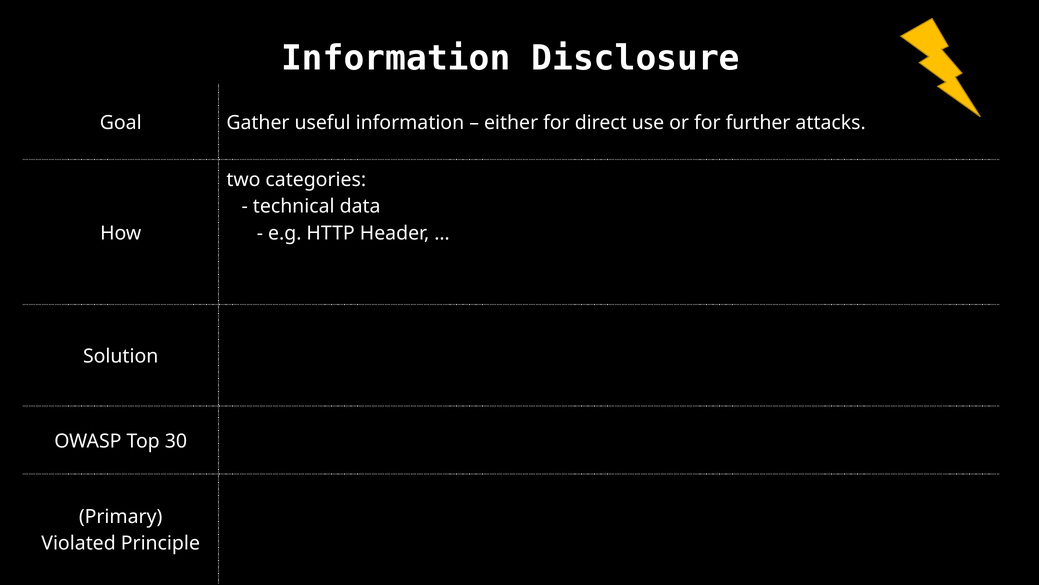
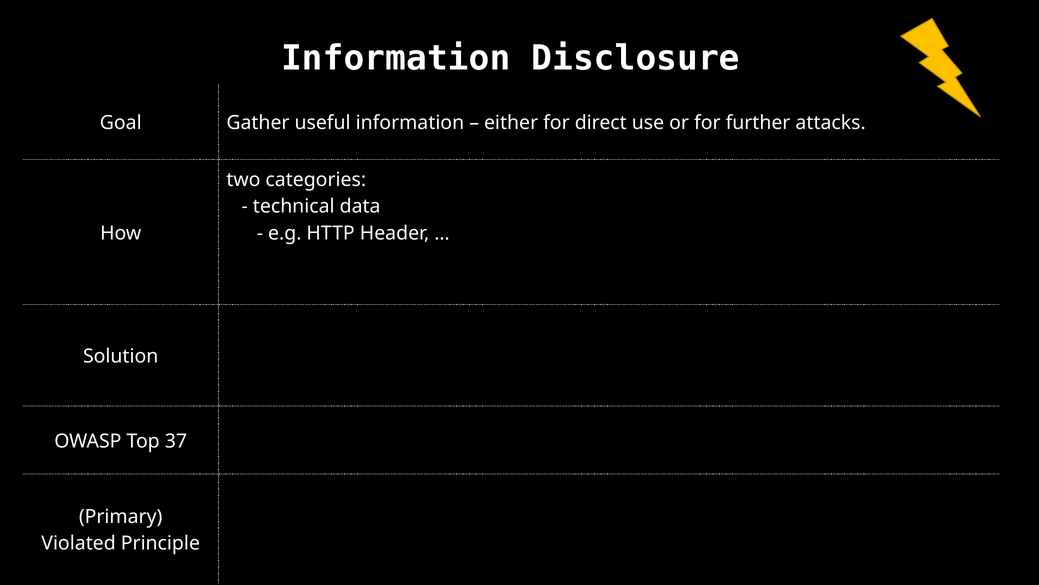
30: 30 -> 37
